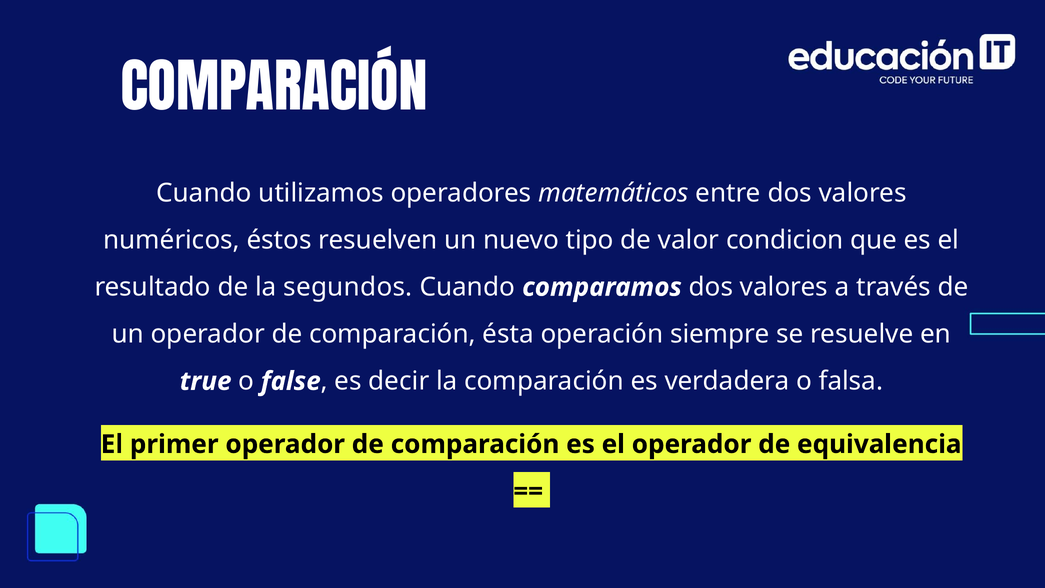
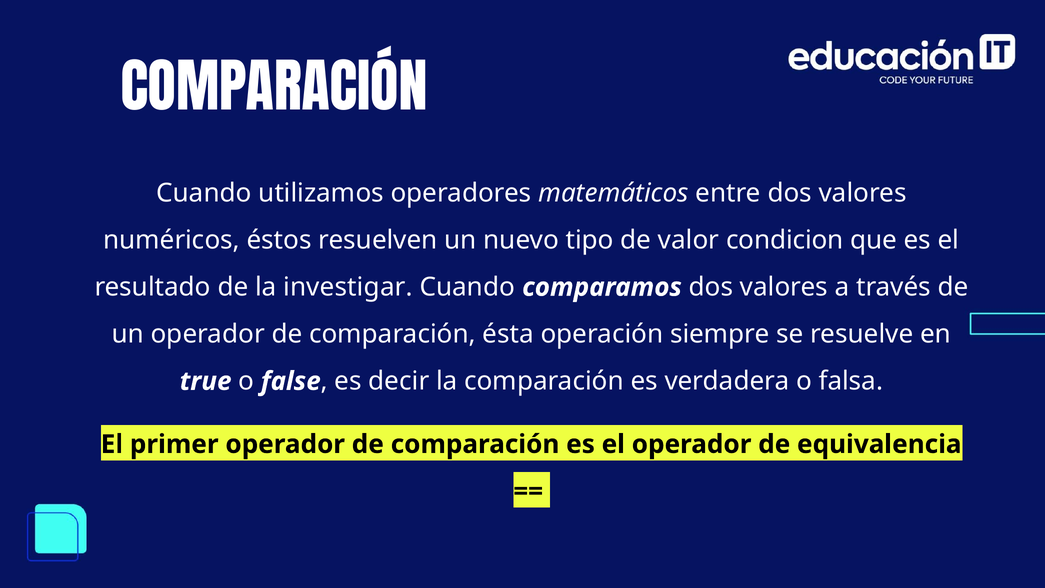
segundos: segundos -> investigar
